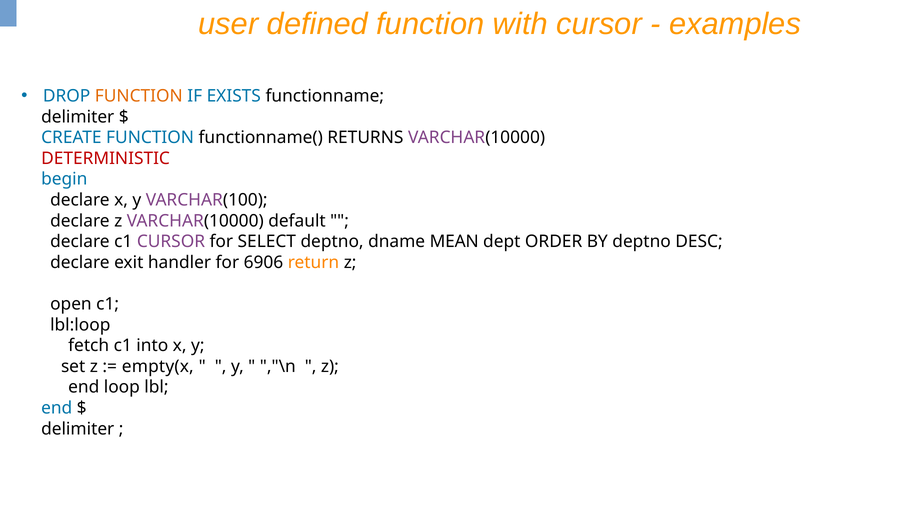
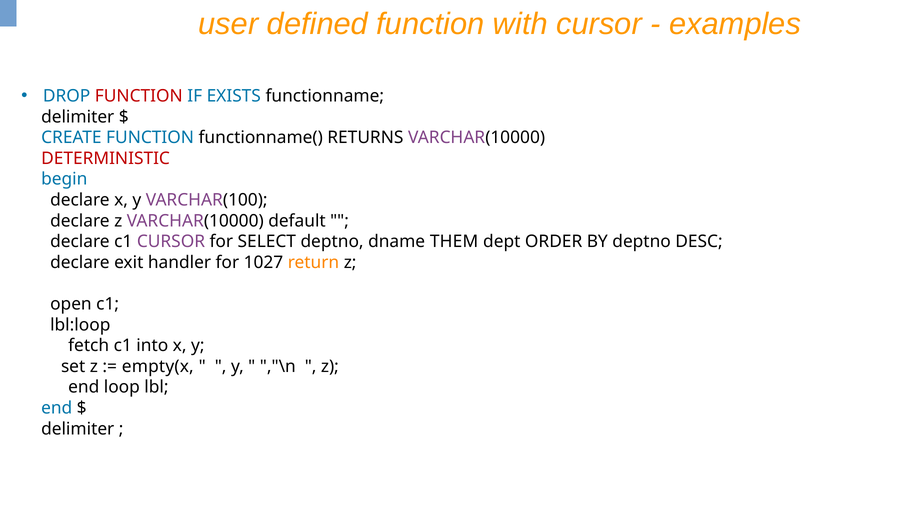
FUNCTION at (139, 96) colour: orange -> red
MEAN: MEAN -> THEM
6906: 6906 -> 1027
